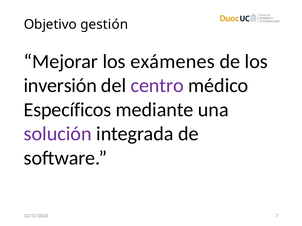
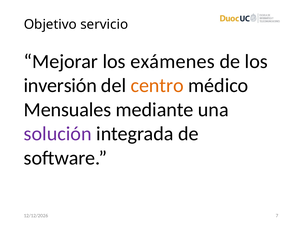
gestión: gestión -> servicio
centro colour: purple -> orange
Específicos: Específicos -> Mensuales
